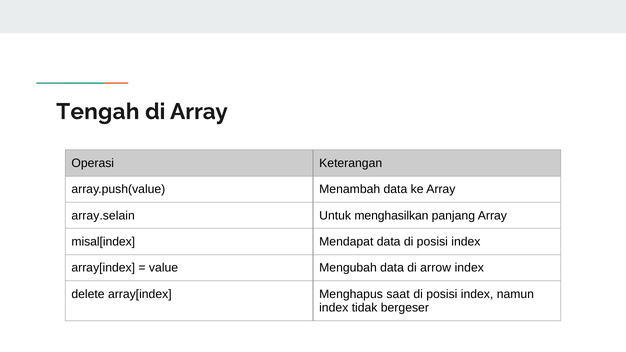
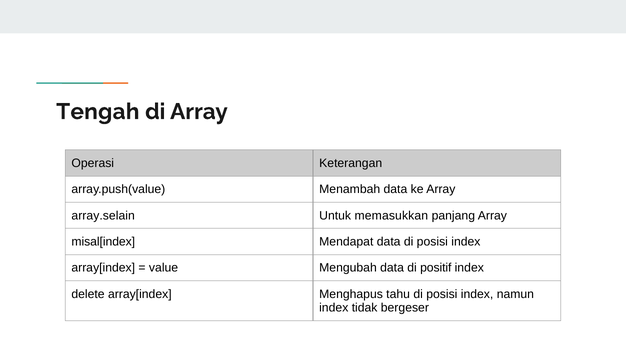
menghasilkan: menghasilkan -> memasukkan
arrow: arrow -> positif
saat: saat -> tahu
